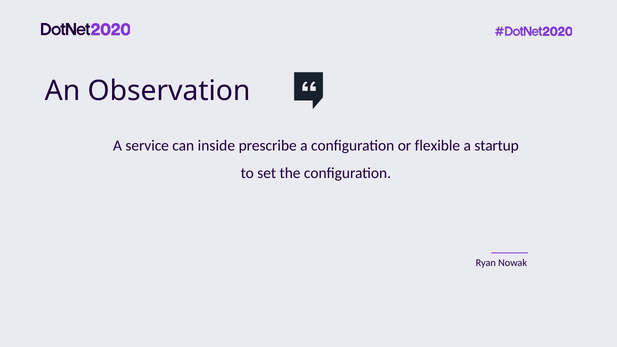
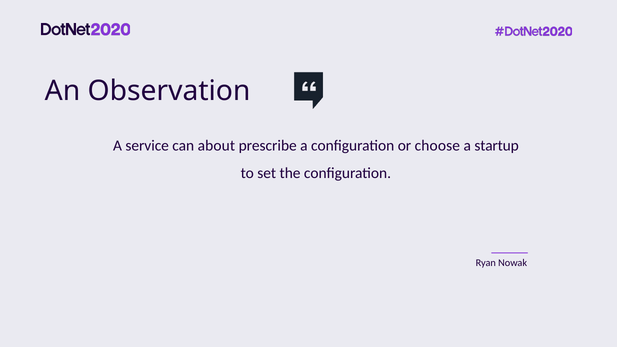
inside: inside -> about
flexible: flexible -> choose
